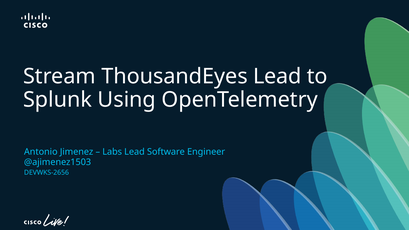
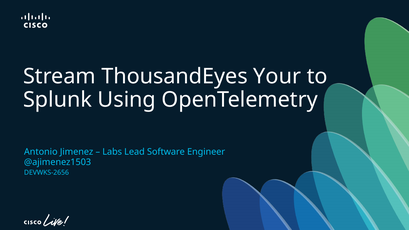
ThousandEyes Lead: Lead -> Your
